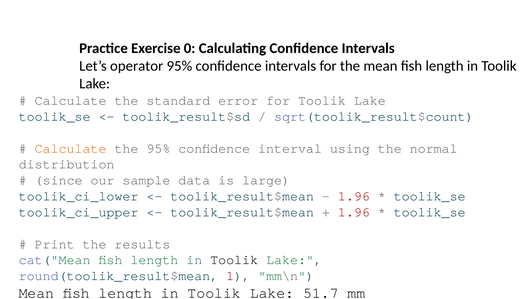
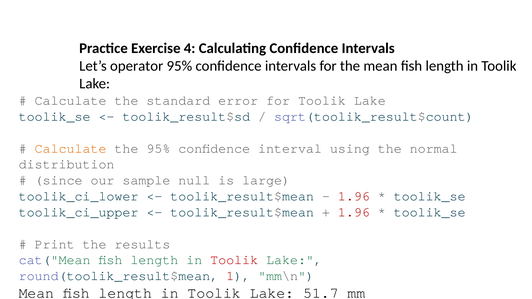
0: 0 -> 4
sample data: data -> null
Toolik at (234, 260) colour: black -> red
